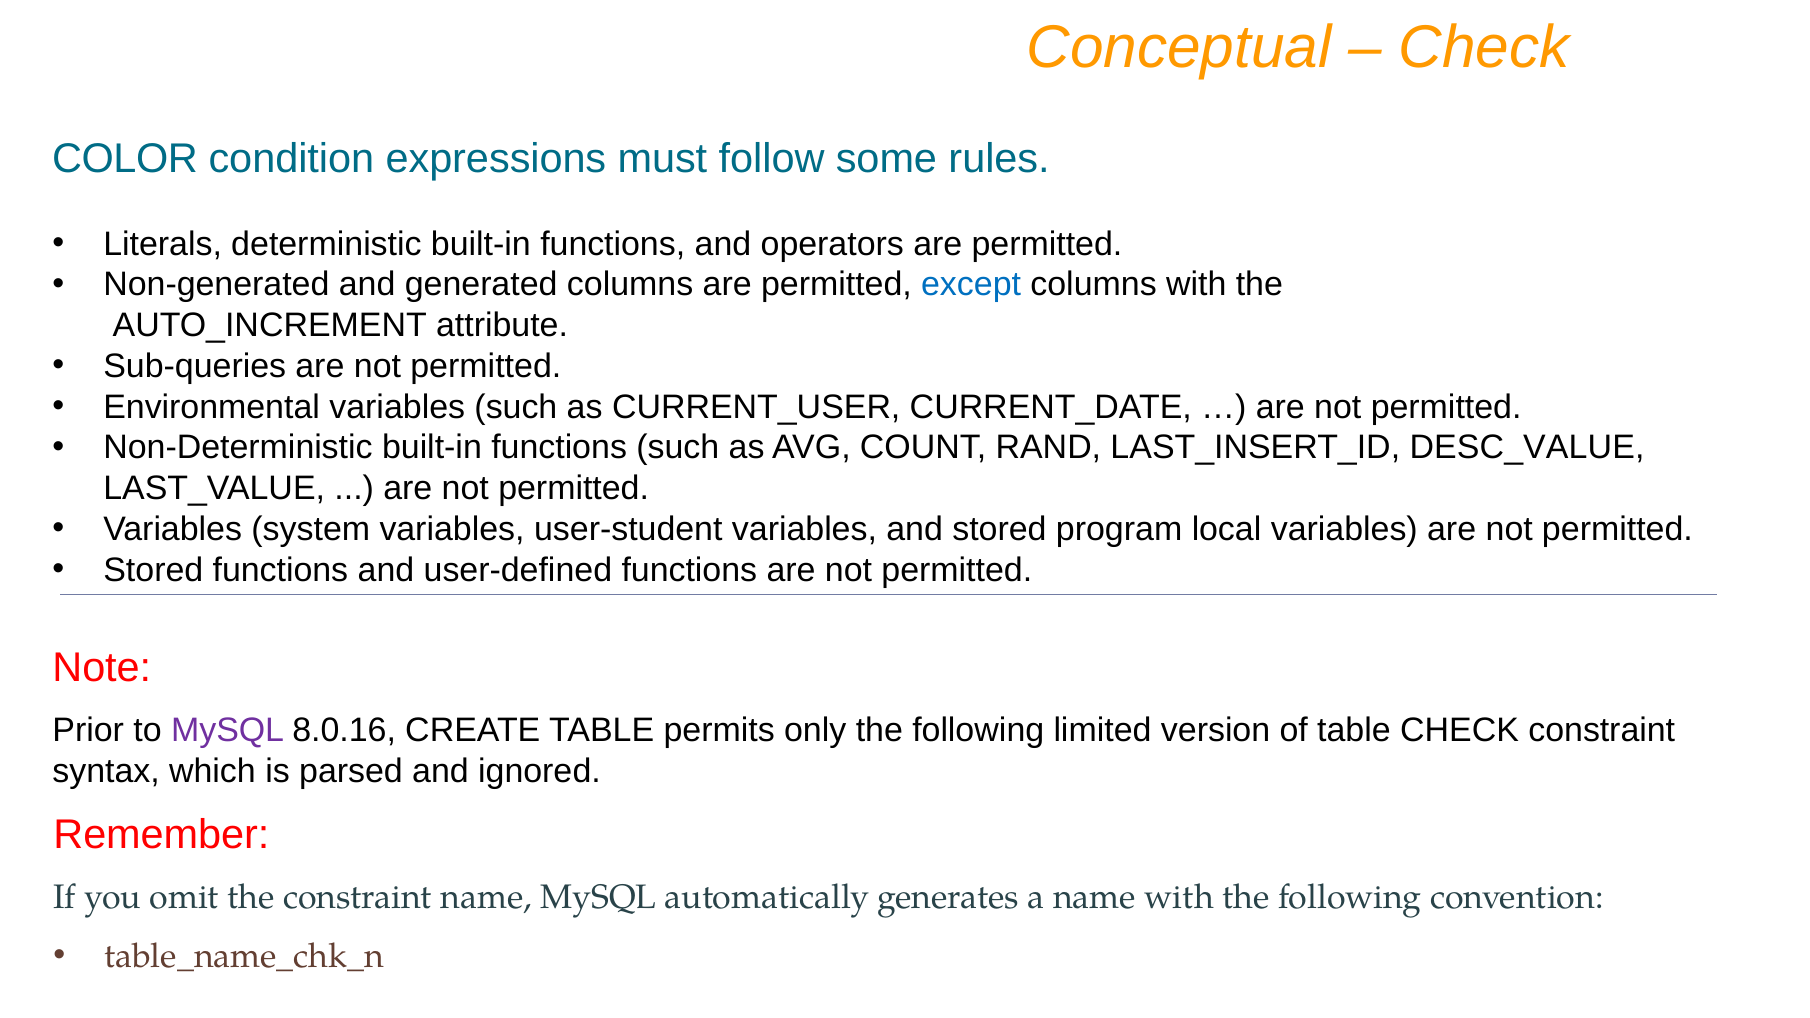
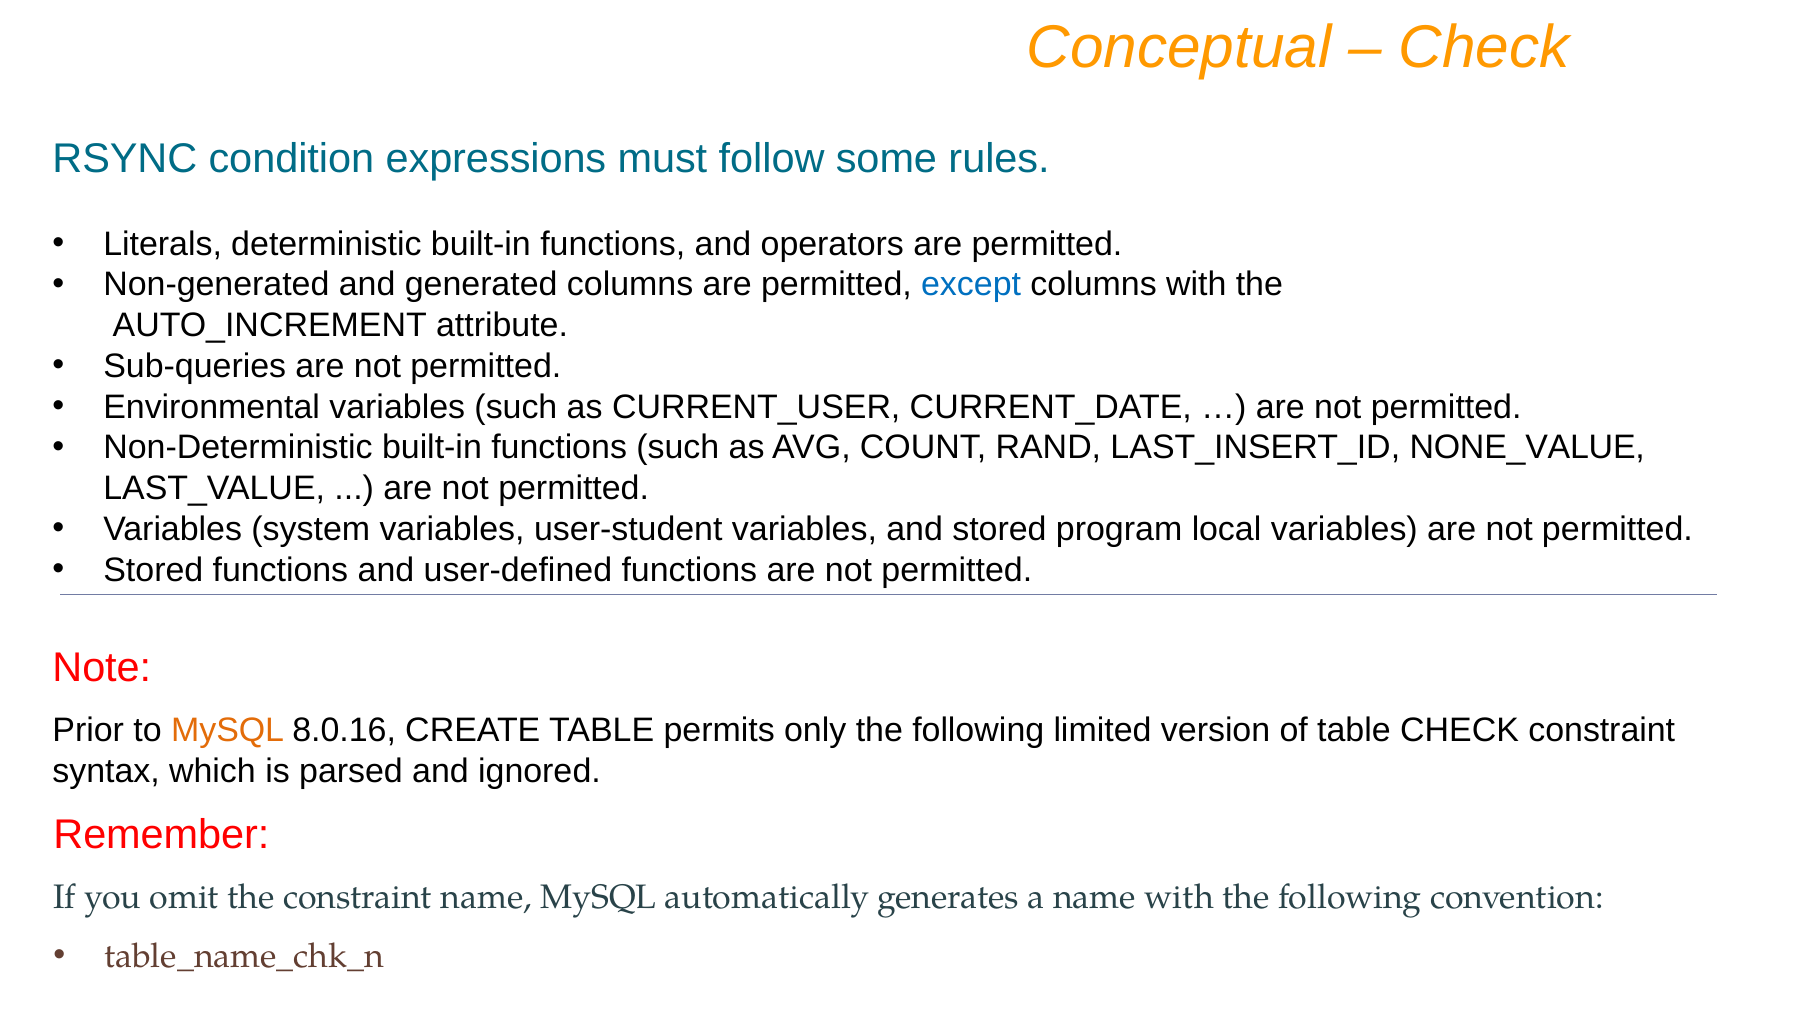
COLOR: COLOR -> RSYNC
DESC_VALUE: DESC_VALUE -> NONE_VALUE
MySQL at (228, 730) colour: purple -> orange
